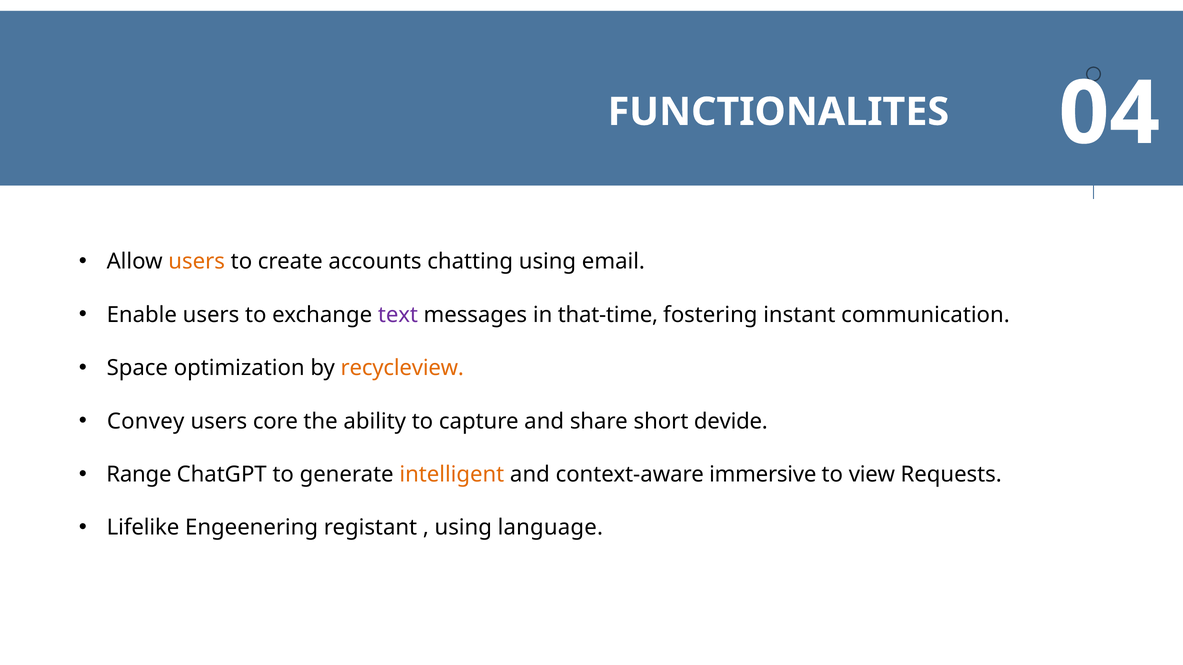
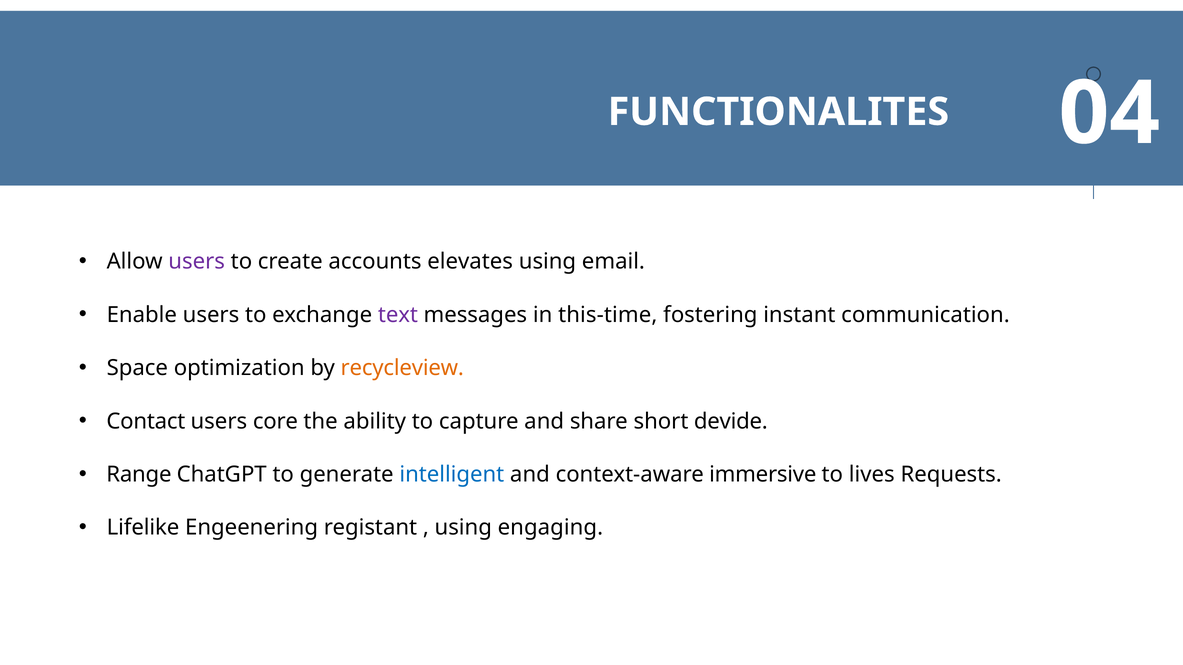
users at (197, 262) colour: orange -> purple
chatting: chatting -> elevates
that-time: that-time -> this-time
Convey: Convey -> Contact
intelligent colour: orange -> blue
view: view -> lives
language: language -> engaging
